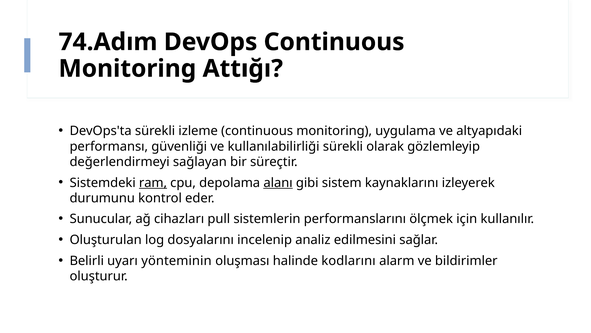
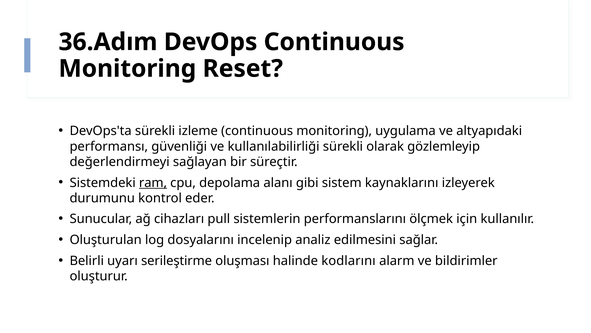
74.Adım: 74.Adım -> 36.Adım
Attığı: Attığı -> Reset
alanı underline: present -> none
yönteminin: yönteminin -> serileştirme
